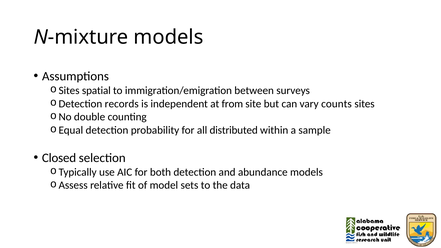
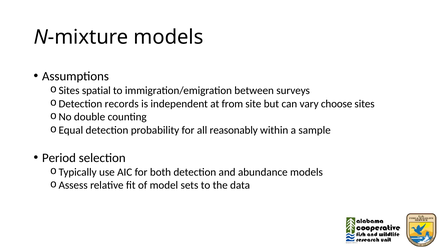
counts: counts -> choose
distributed: distributed -> reasonably
Closed: Closed -> Period
